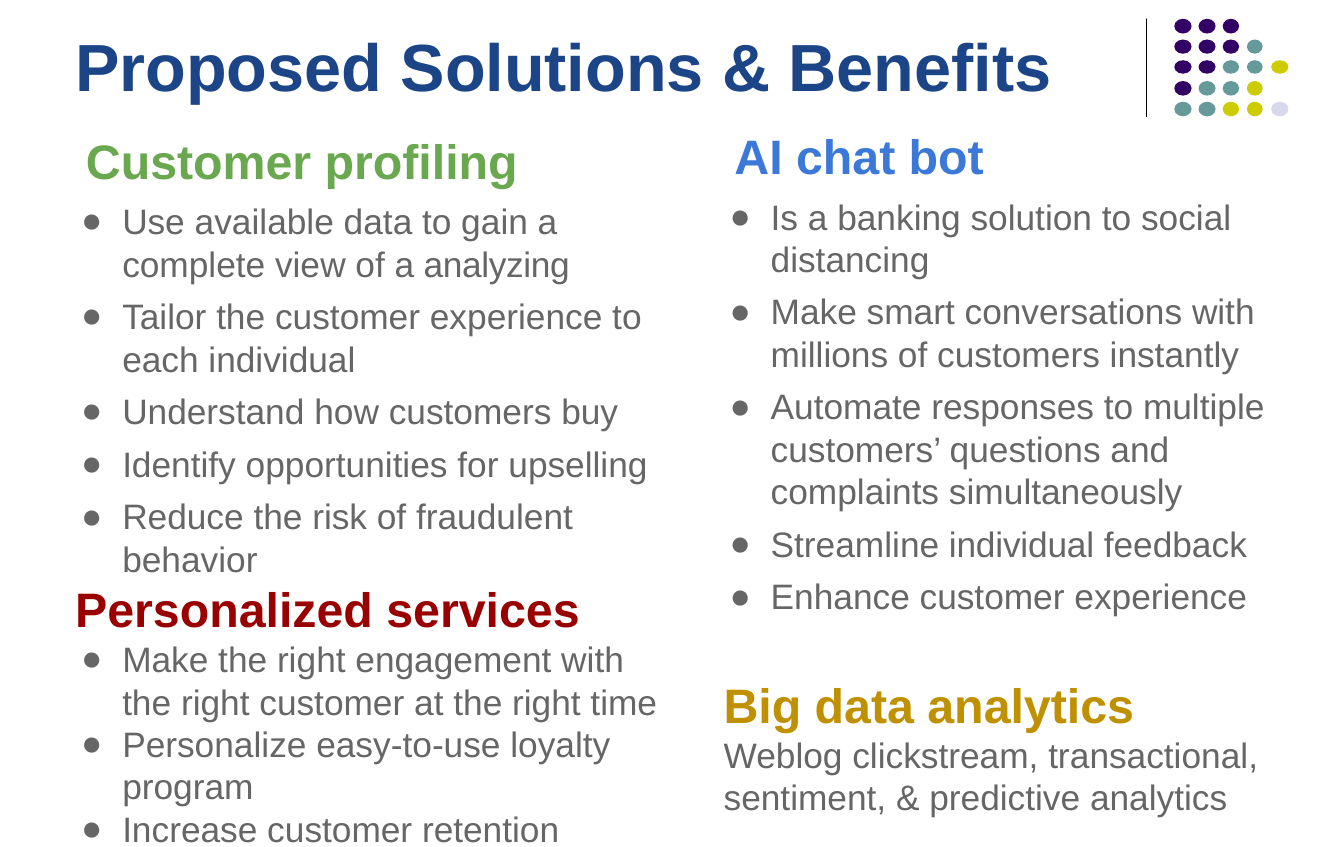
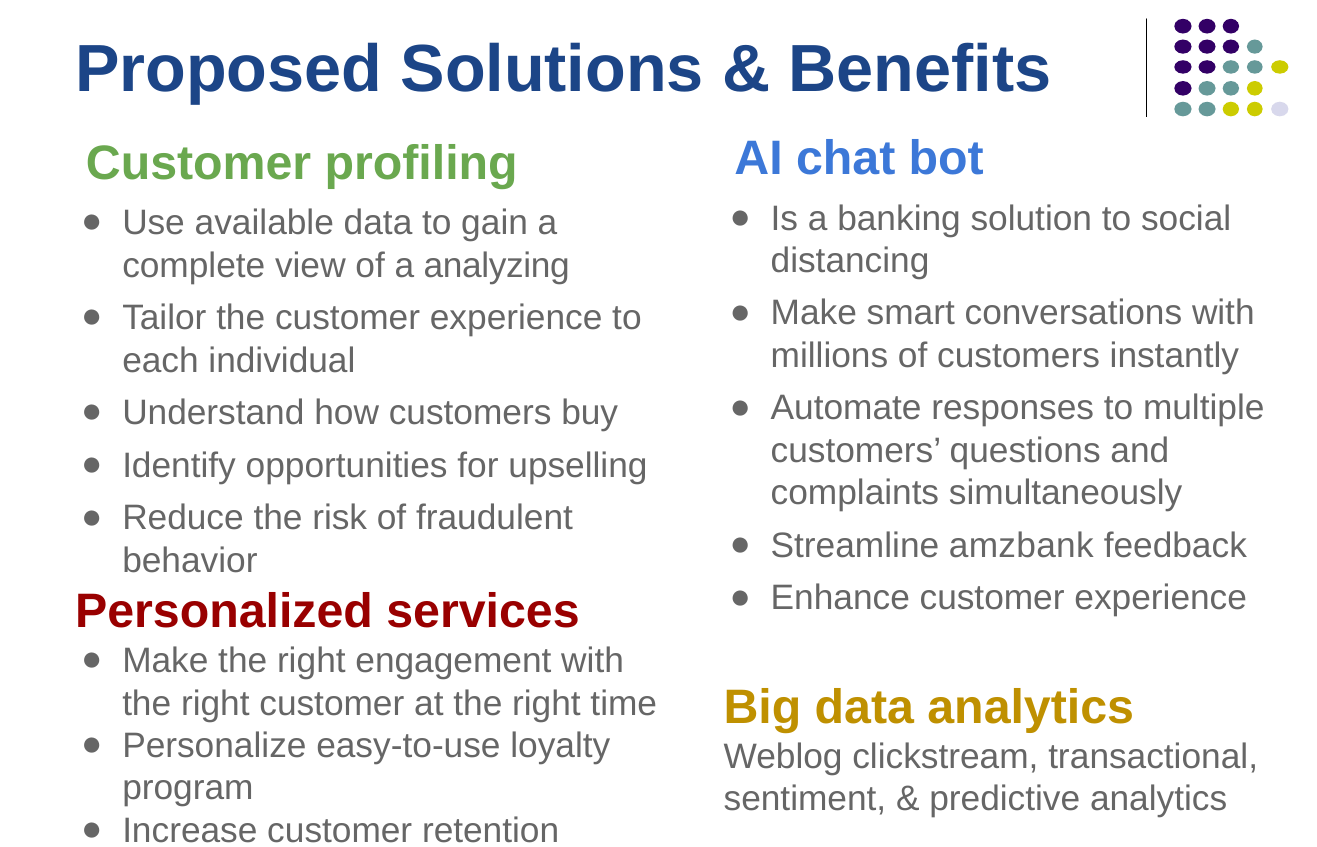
Streamline individual: individual -> amzbank
